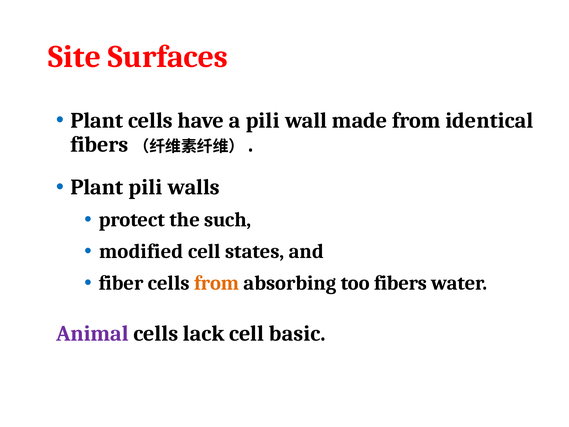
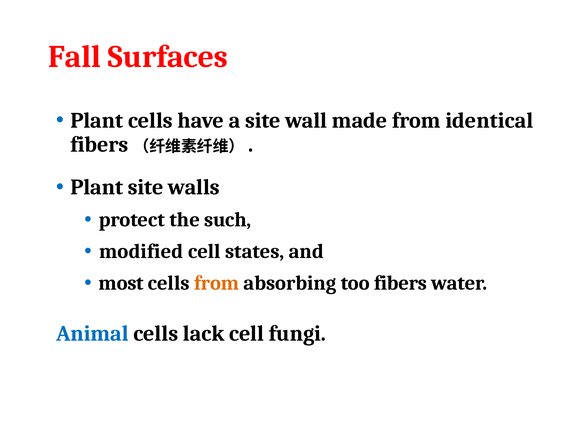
Site: Site -> Fall
a pili: pili -> site
Plant pili: pili -> site
fiber: fiber -> most
Animal colour: purple -> blue
basic: basic -> fungi
